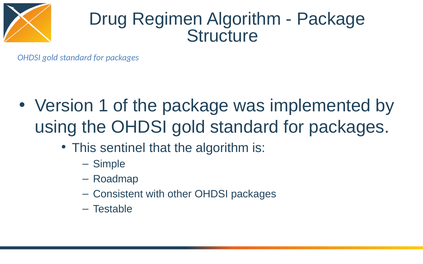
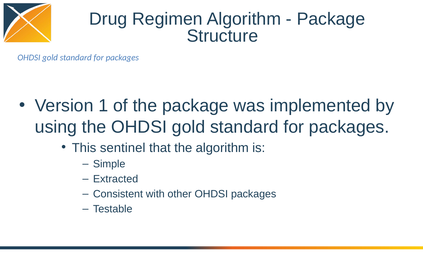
Roadmap: Roadmap -> Extracted
